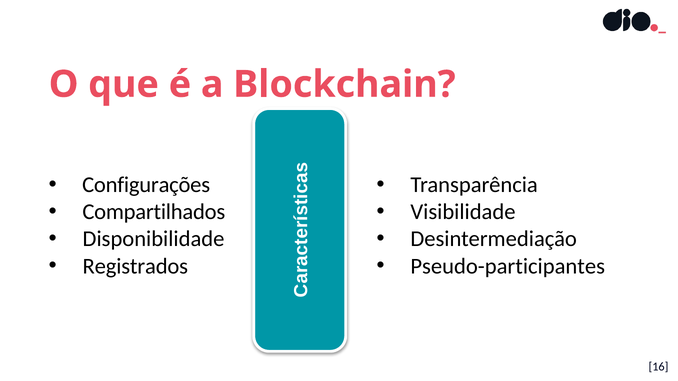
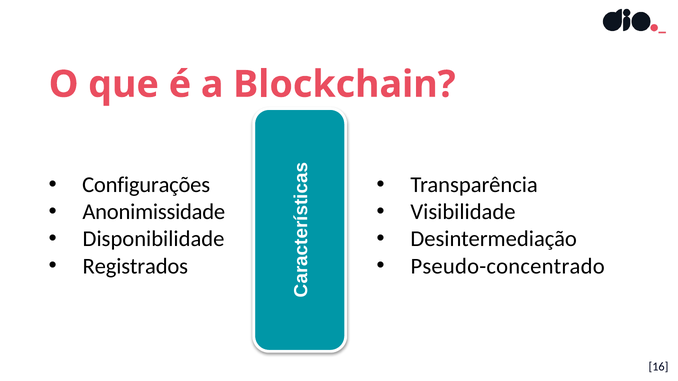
Compartilhados: Compartilhados -> Anonimissidade
Pseudo-participantes: Pseudo-participantes -> Pseudo-concentrado
